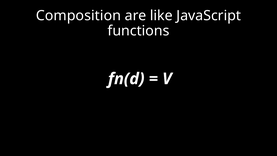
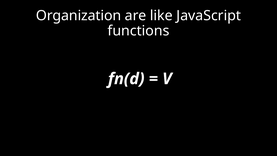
Composition: Composition -> Organization
